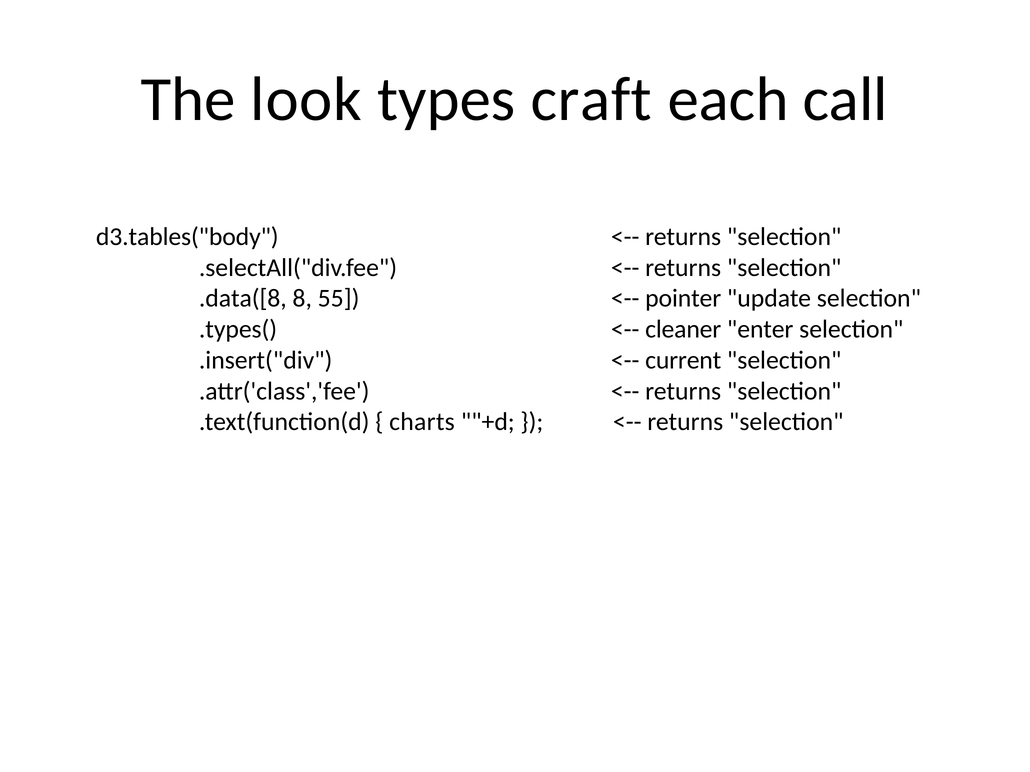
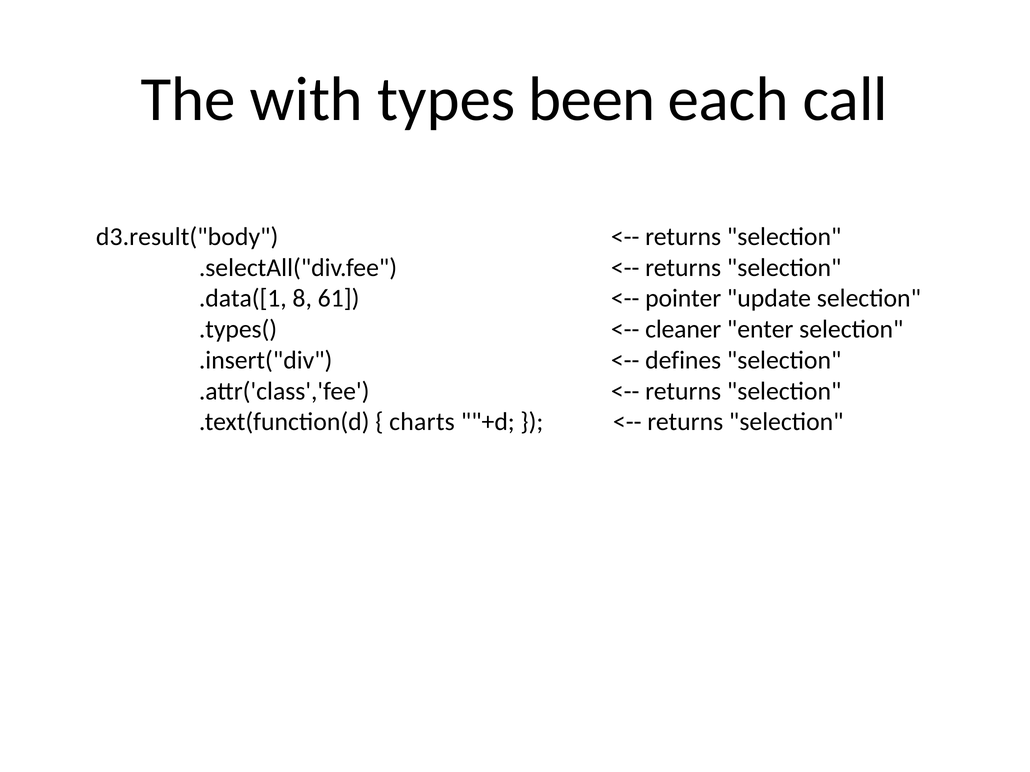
look: look -> with
craft: craft -> been
d3.tables("body: d3.tables("body -> d3.result("body
.data([8: .data([8 -> .data([1
55: 55 -> 61
current: current -> defines
